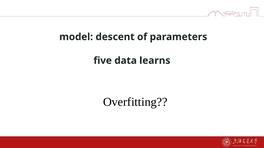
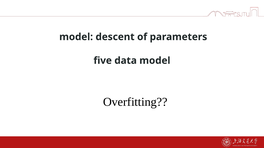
data learns: learns -> model
